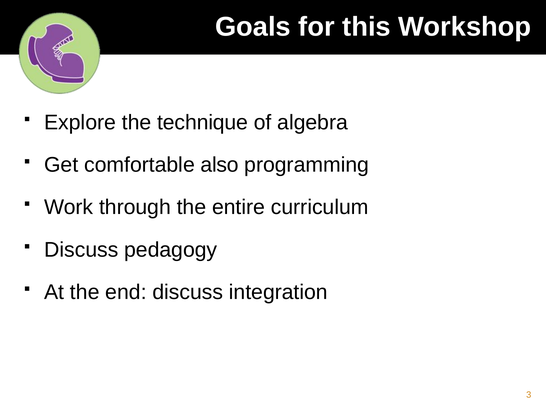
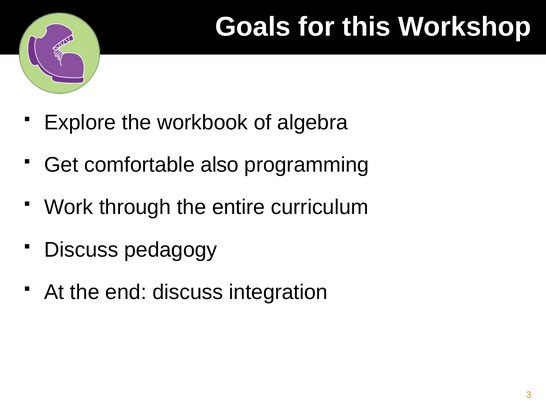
technique: technique -> workbook
